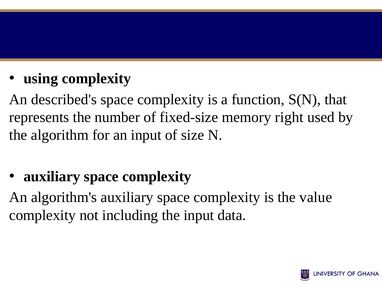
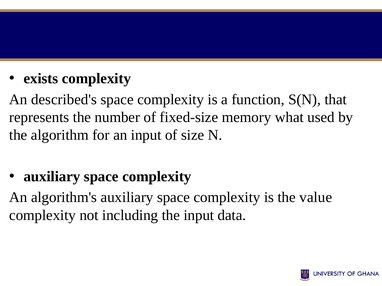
using: using -> exists
right: right -> what
